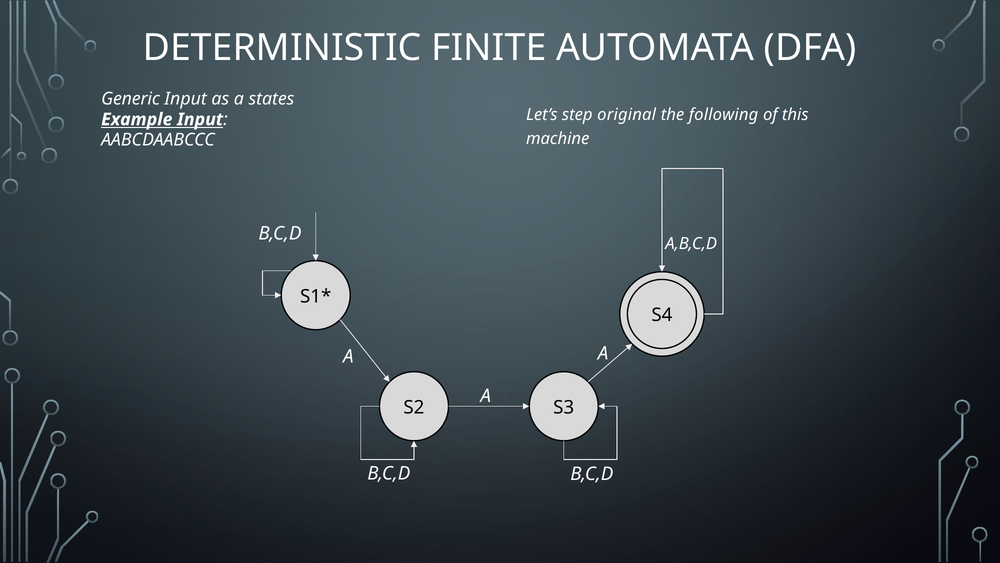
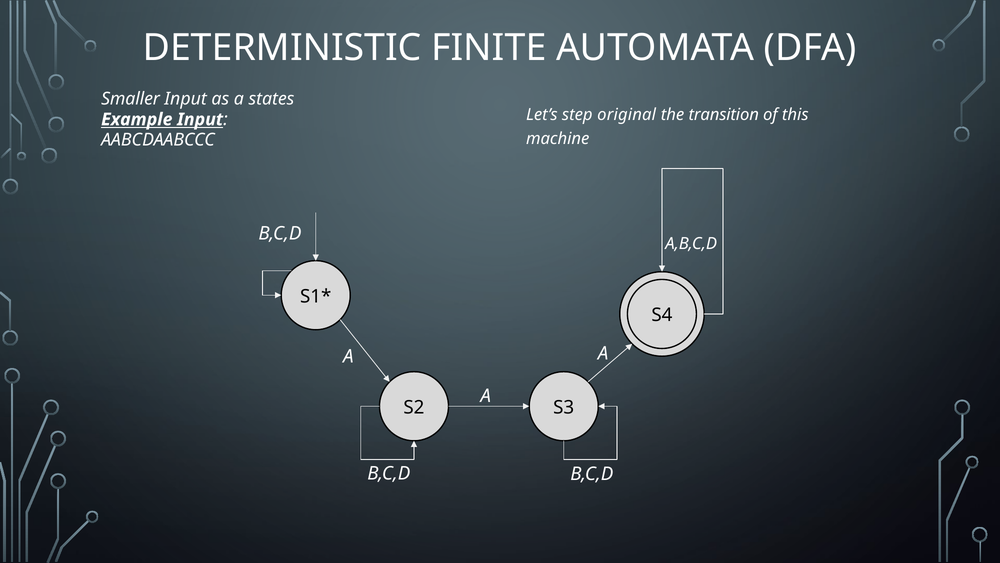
Generic: Generic -> Smaller
following: following -> transition
